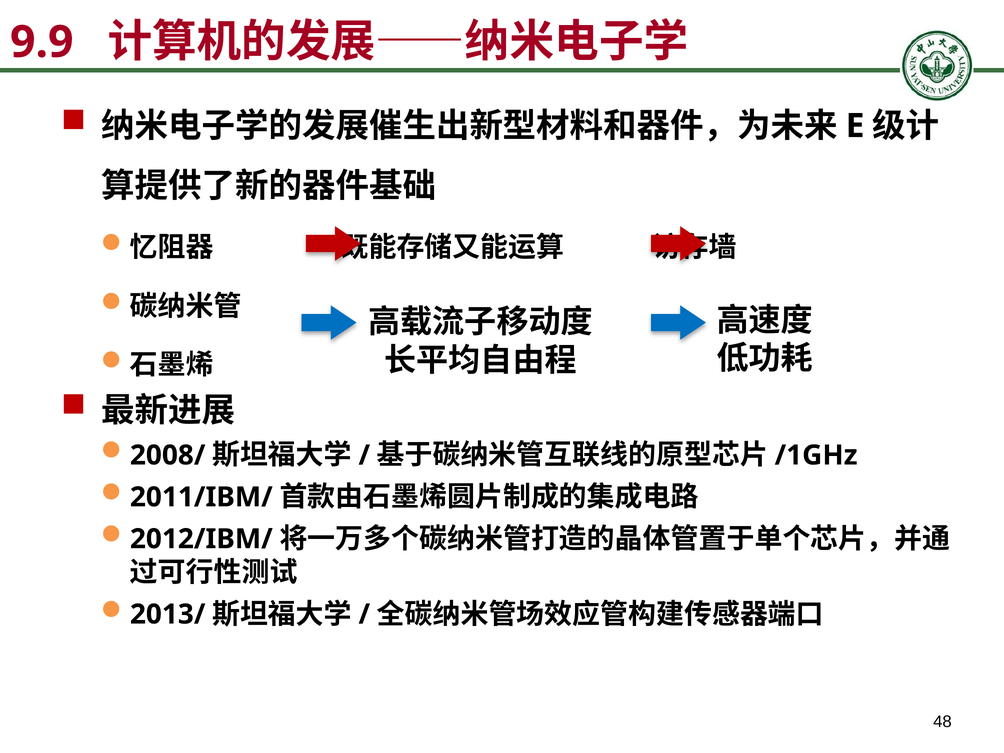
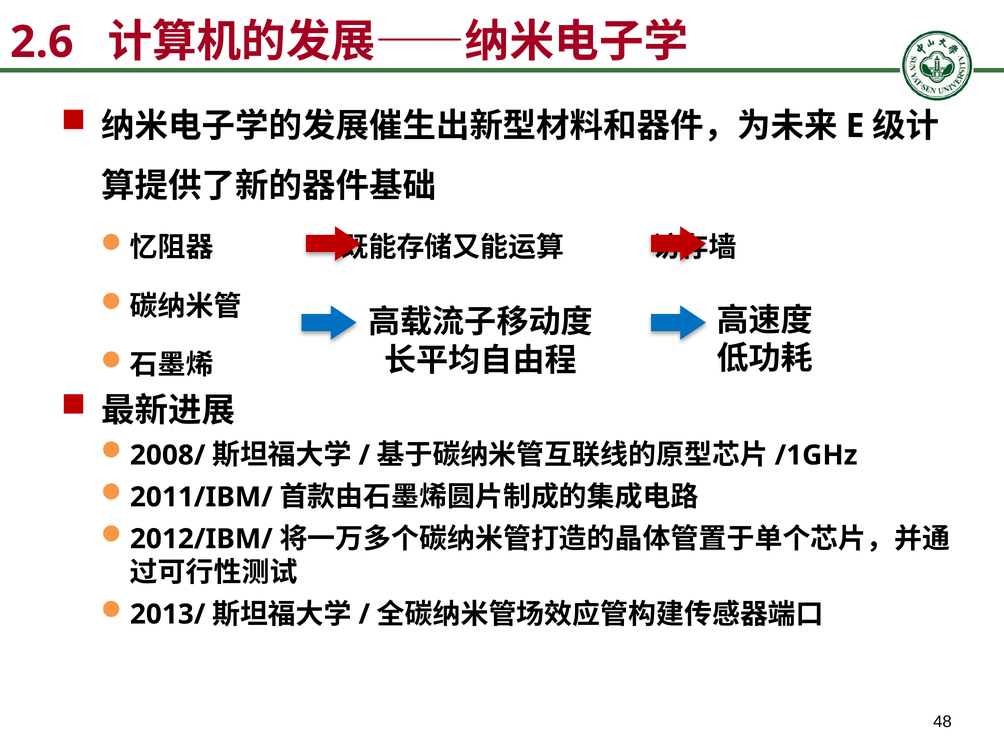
9.9: 9.9 -> 2.6
